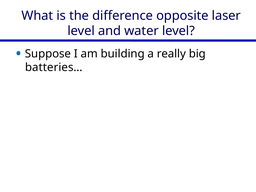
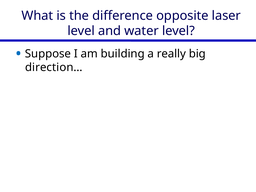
batteries…: batteries… -> direction…
